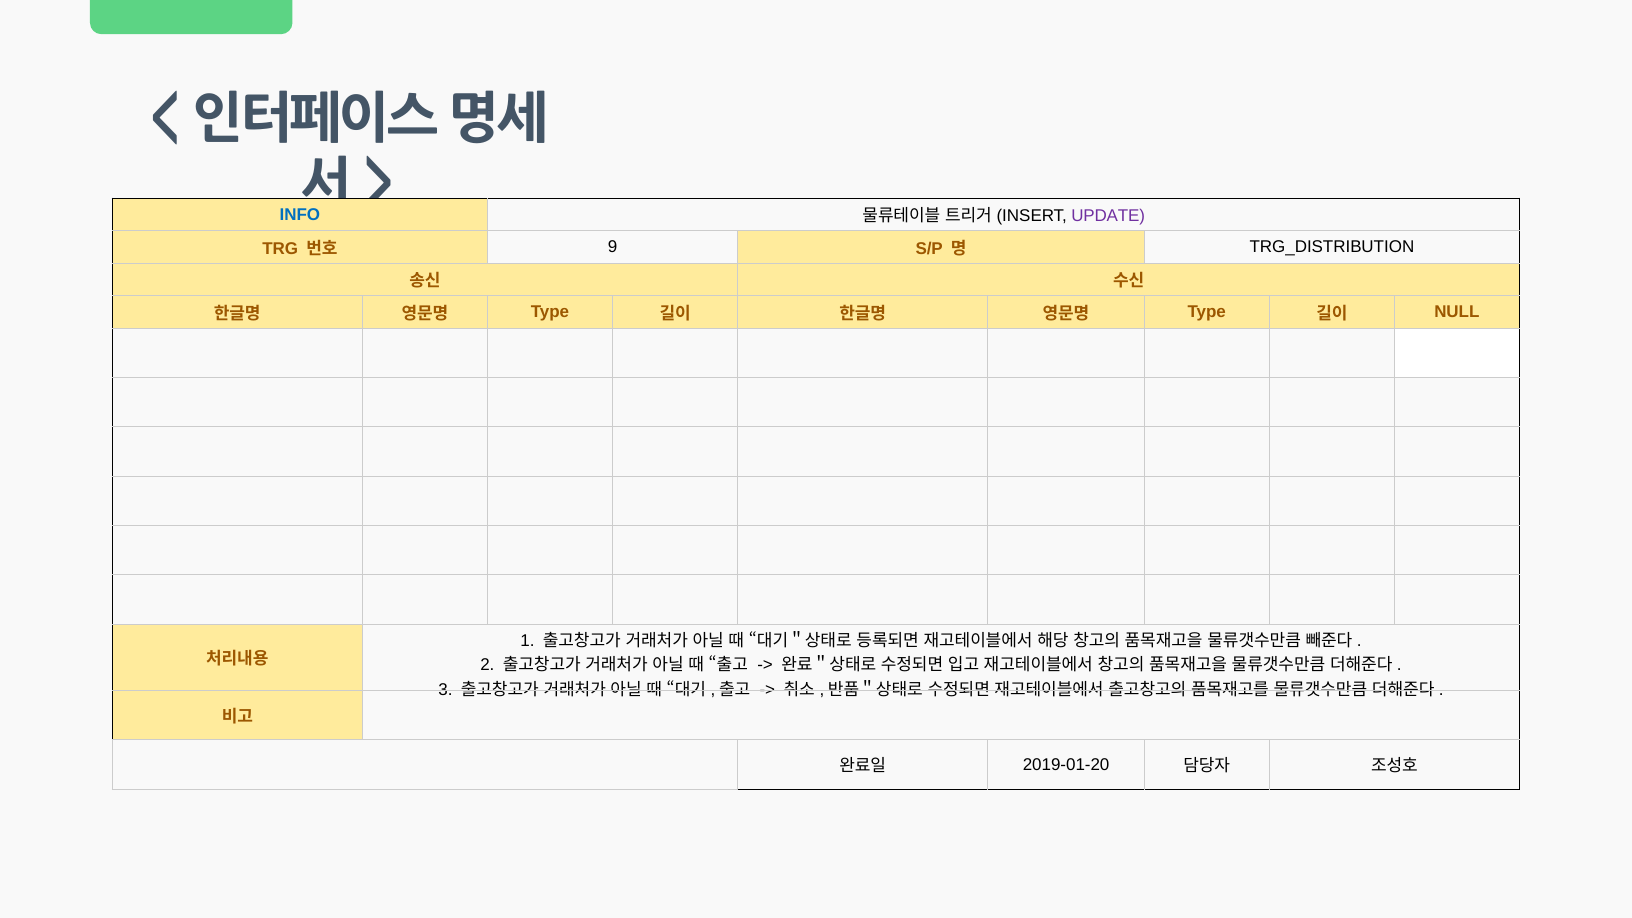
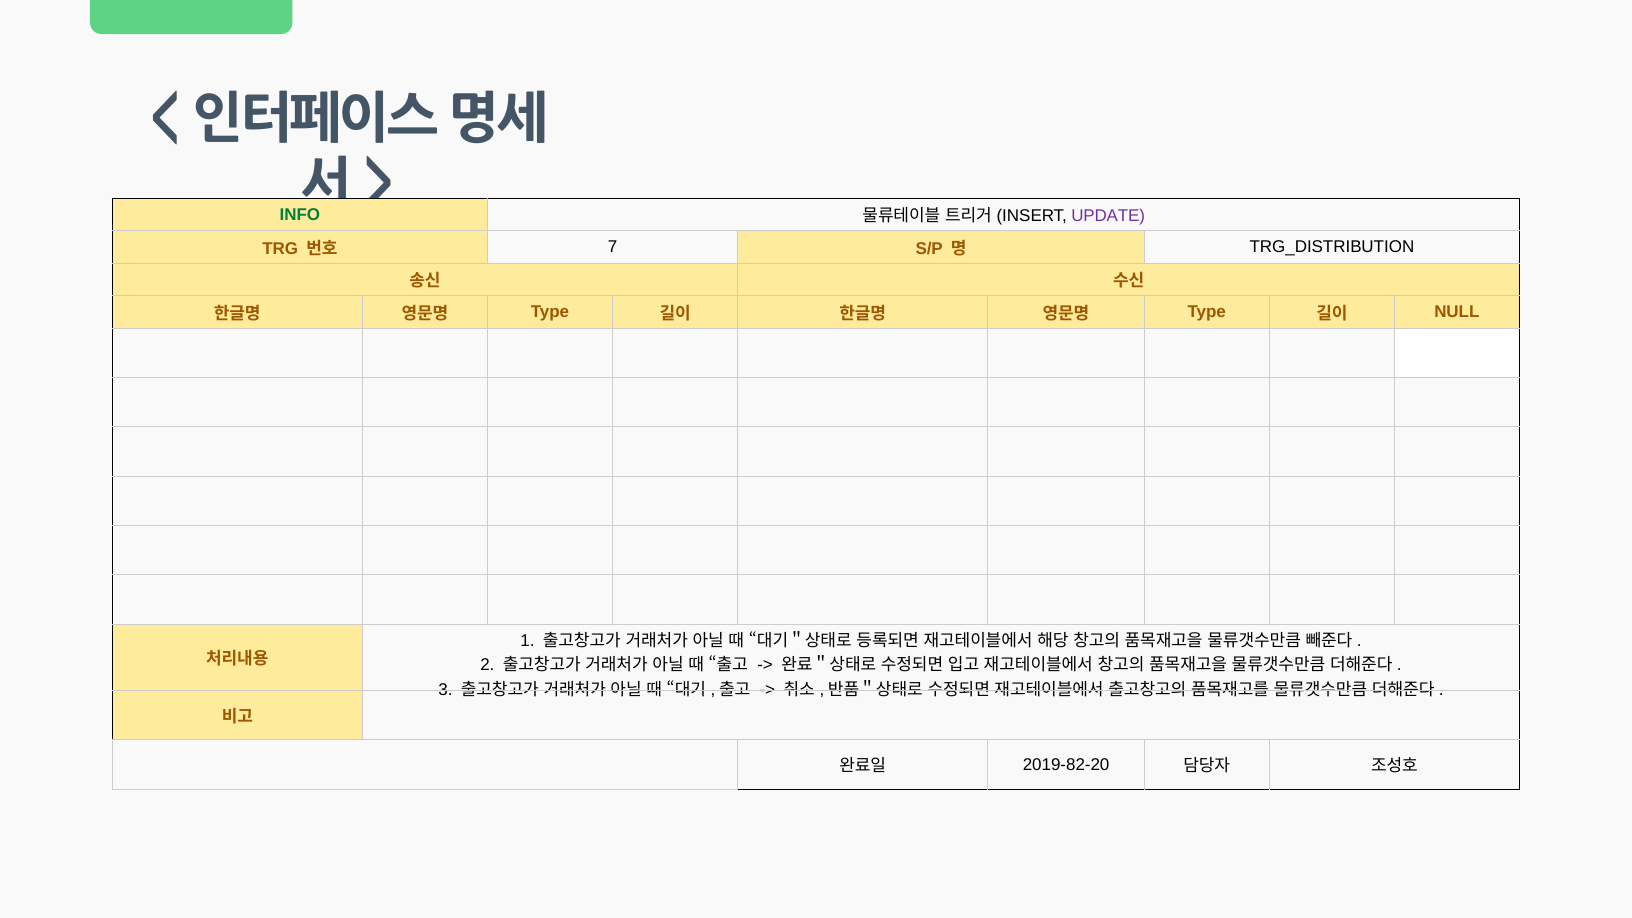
INFO colour: blue -> green
9: 9 -> 7
2019-01-20: 2019-01-20 -> 2019-82-20
